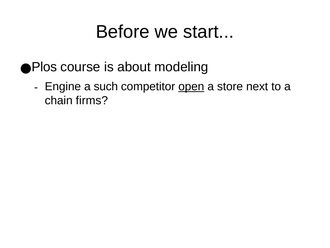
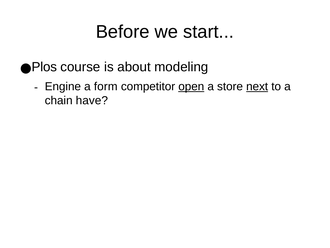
such: such -> form
next underline: none -> present
firms: firms -> have
